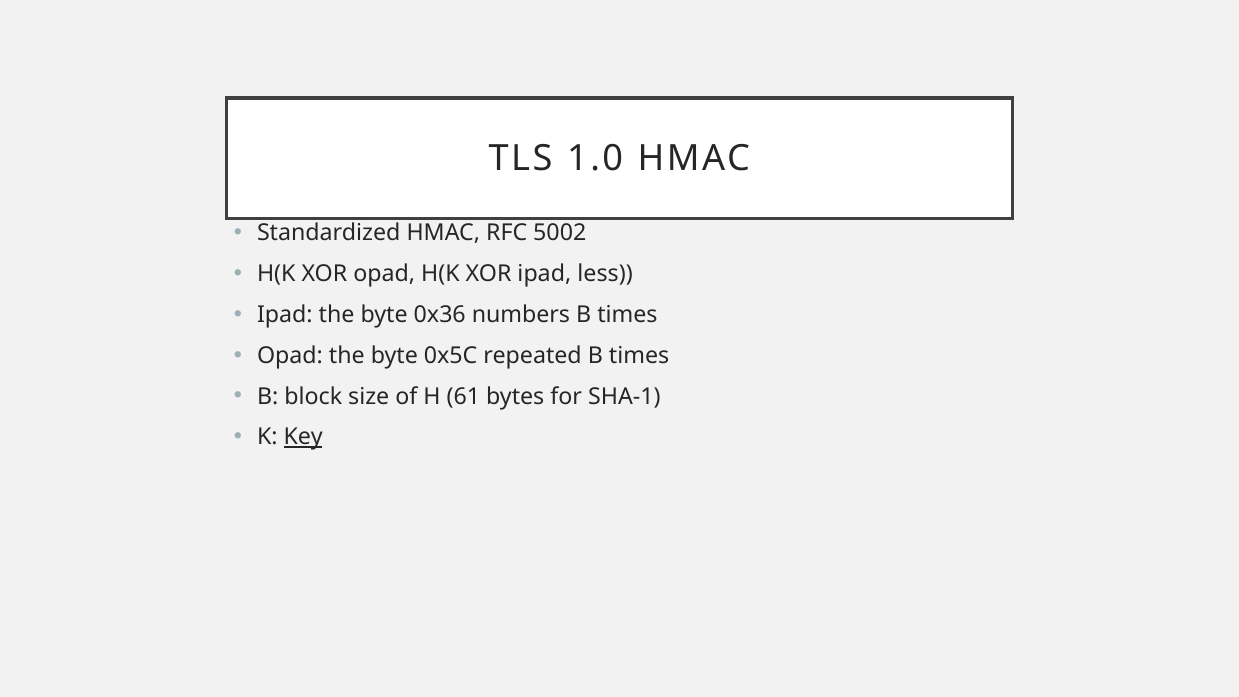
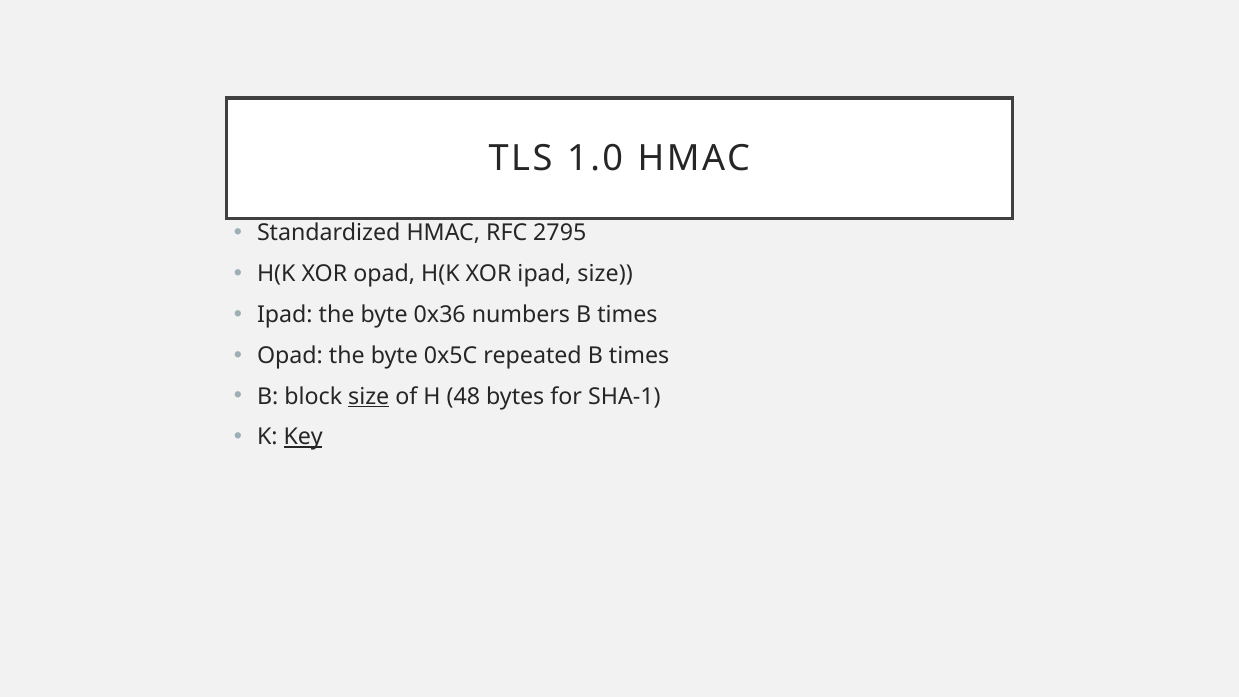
5002: 5002 -> 2795
ipad less: less -> size
size at (369, 396) underline: none -> present
61: 61 -> 48
